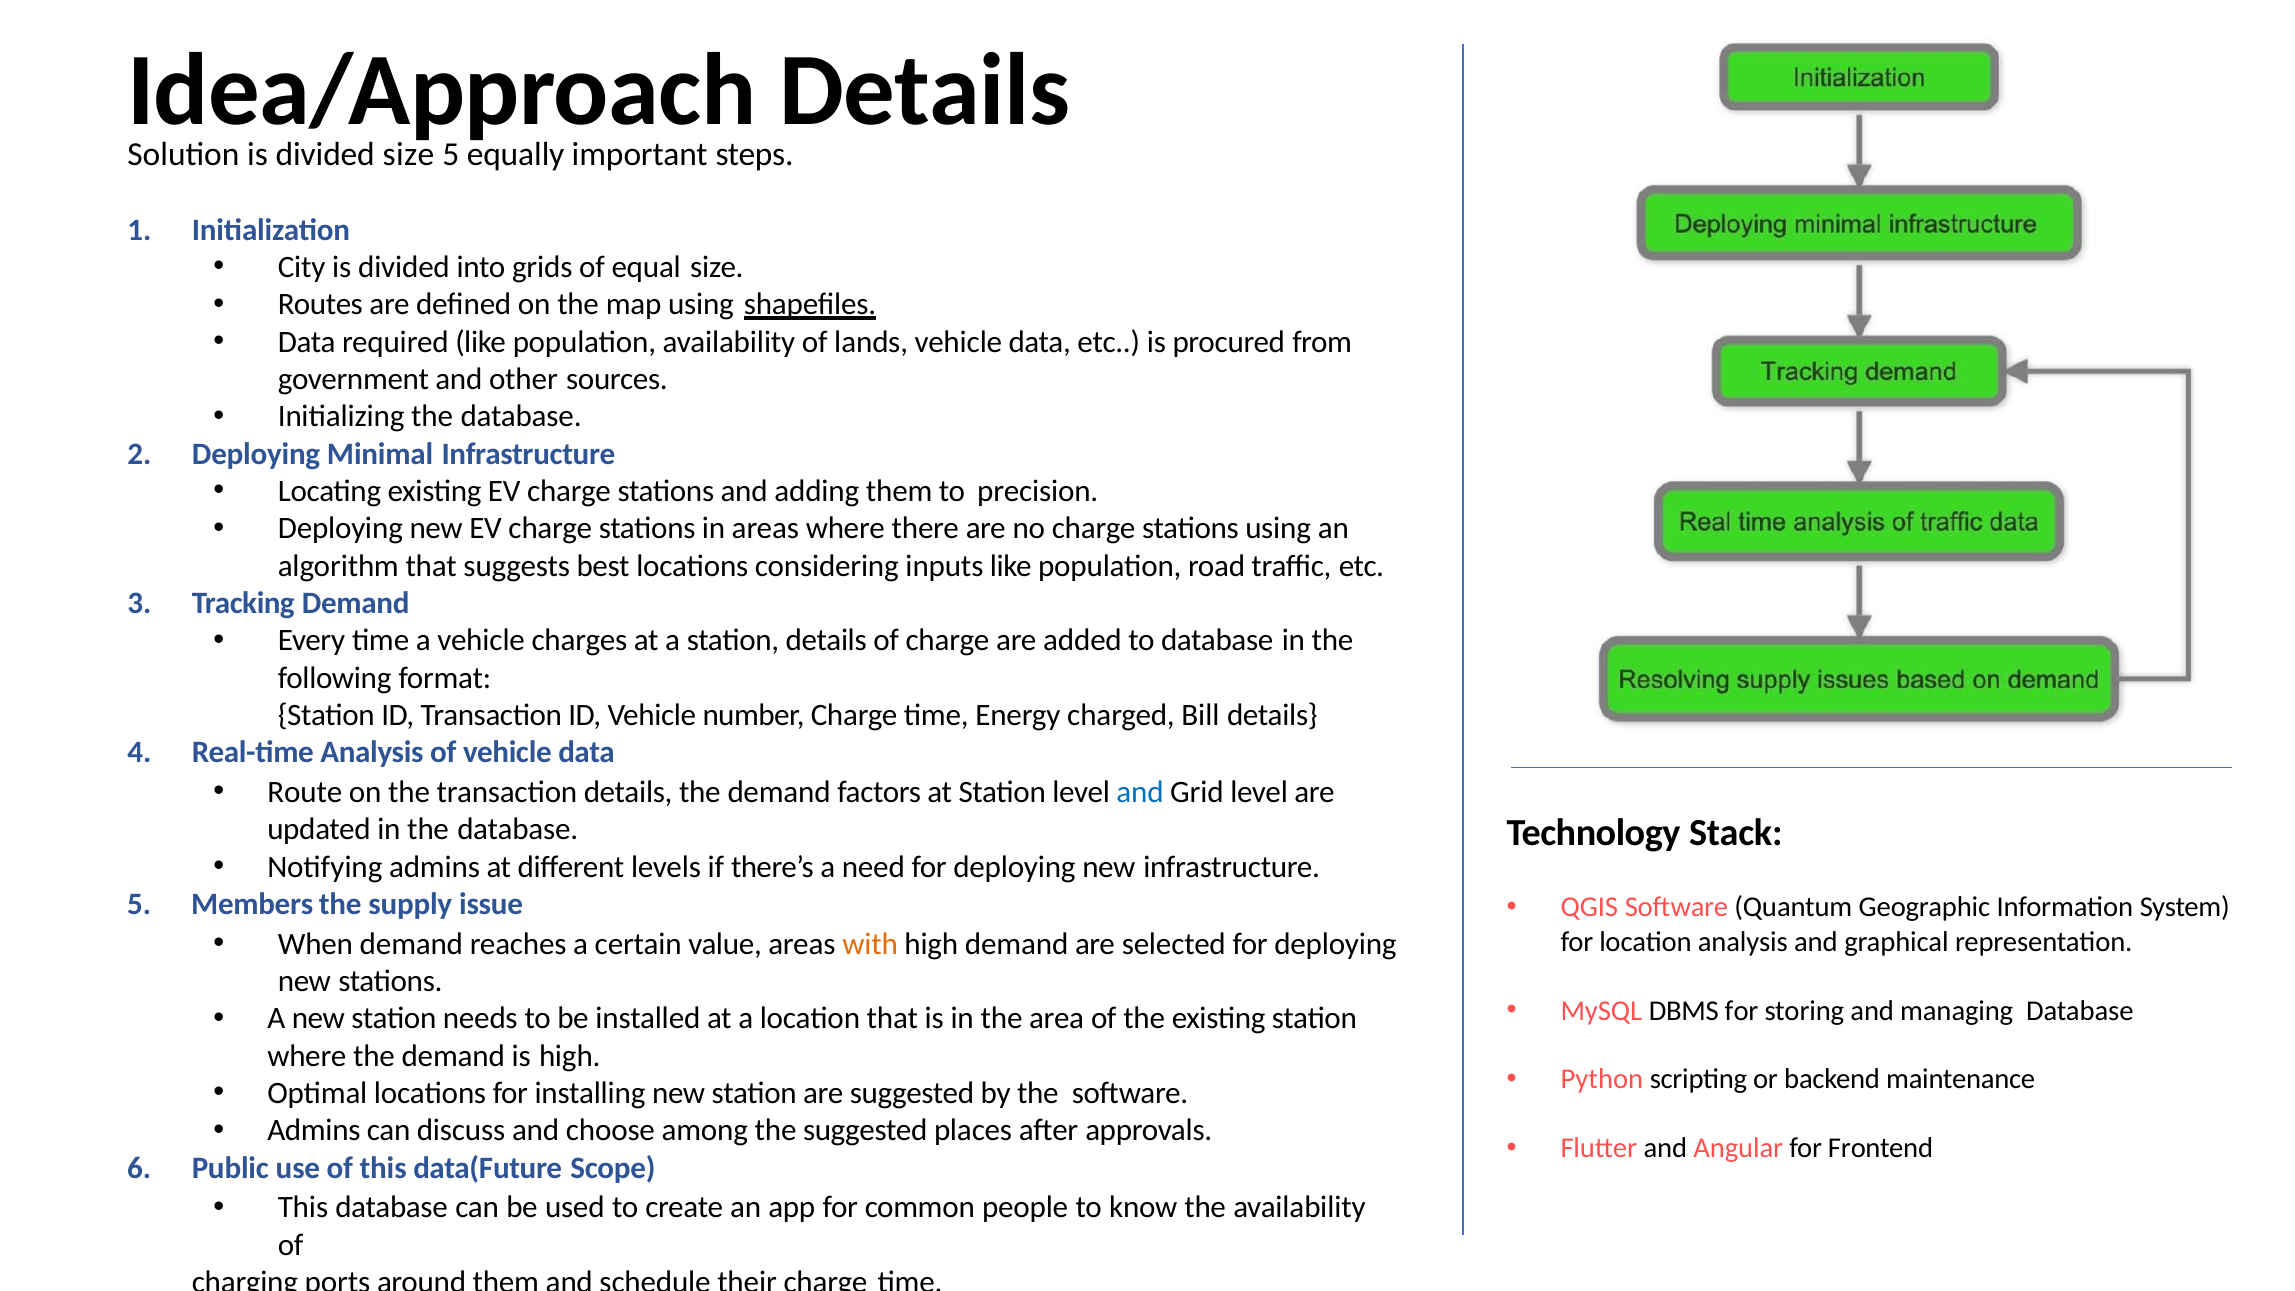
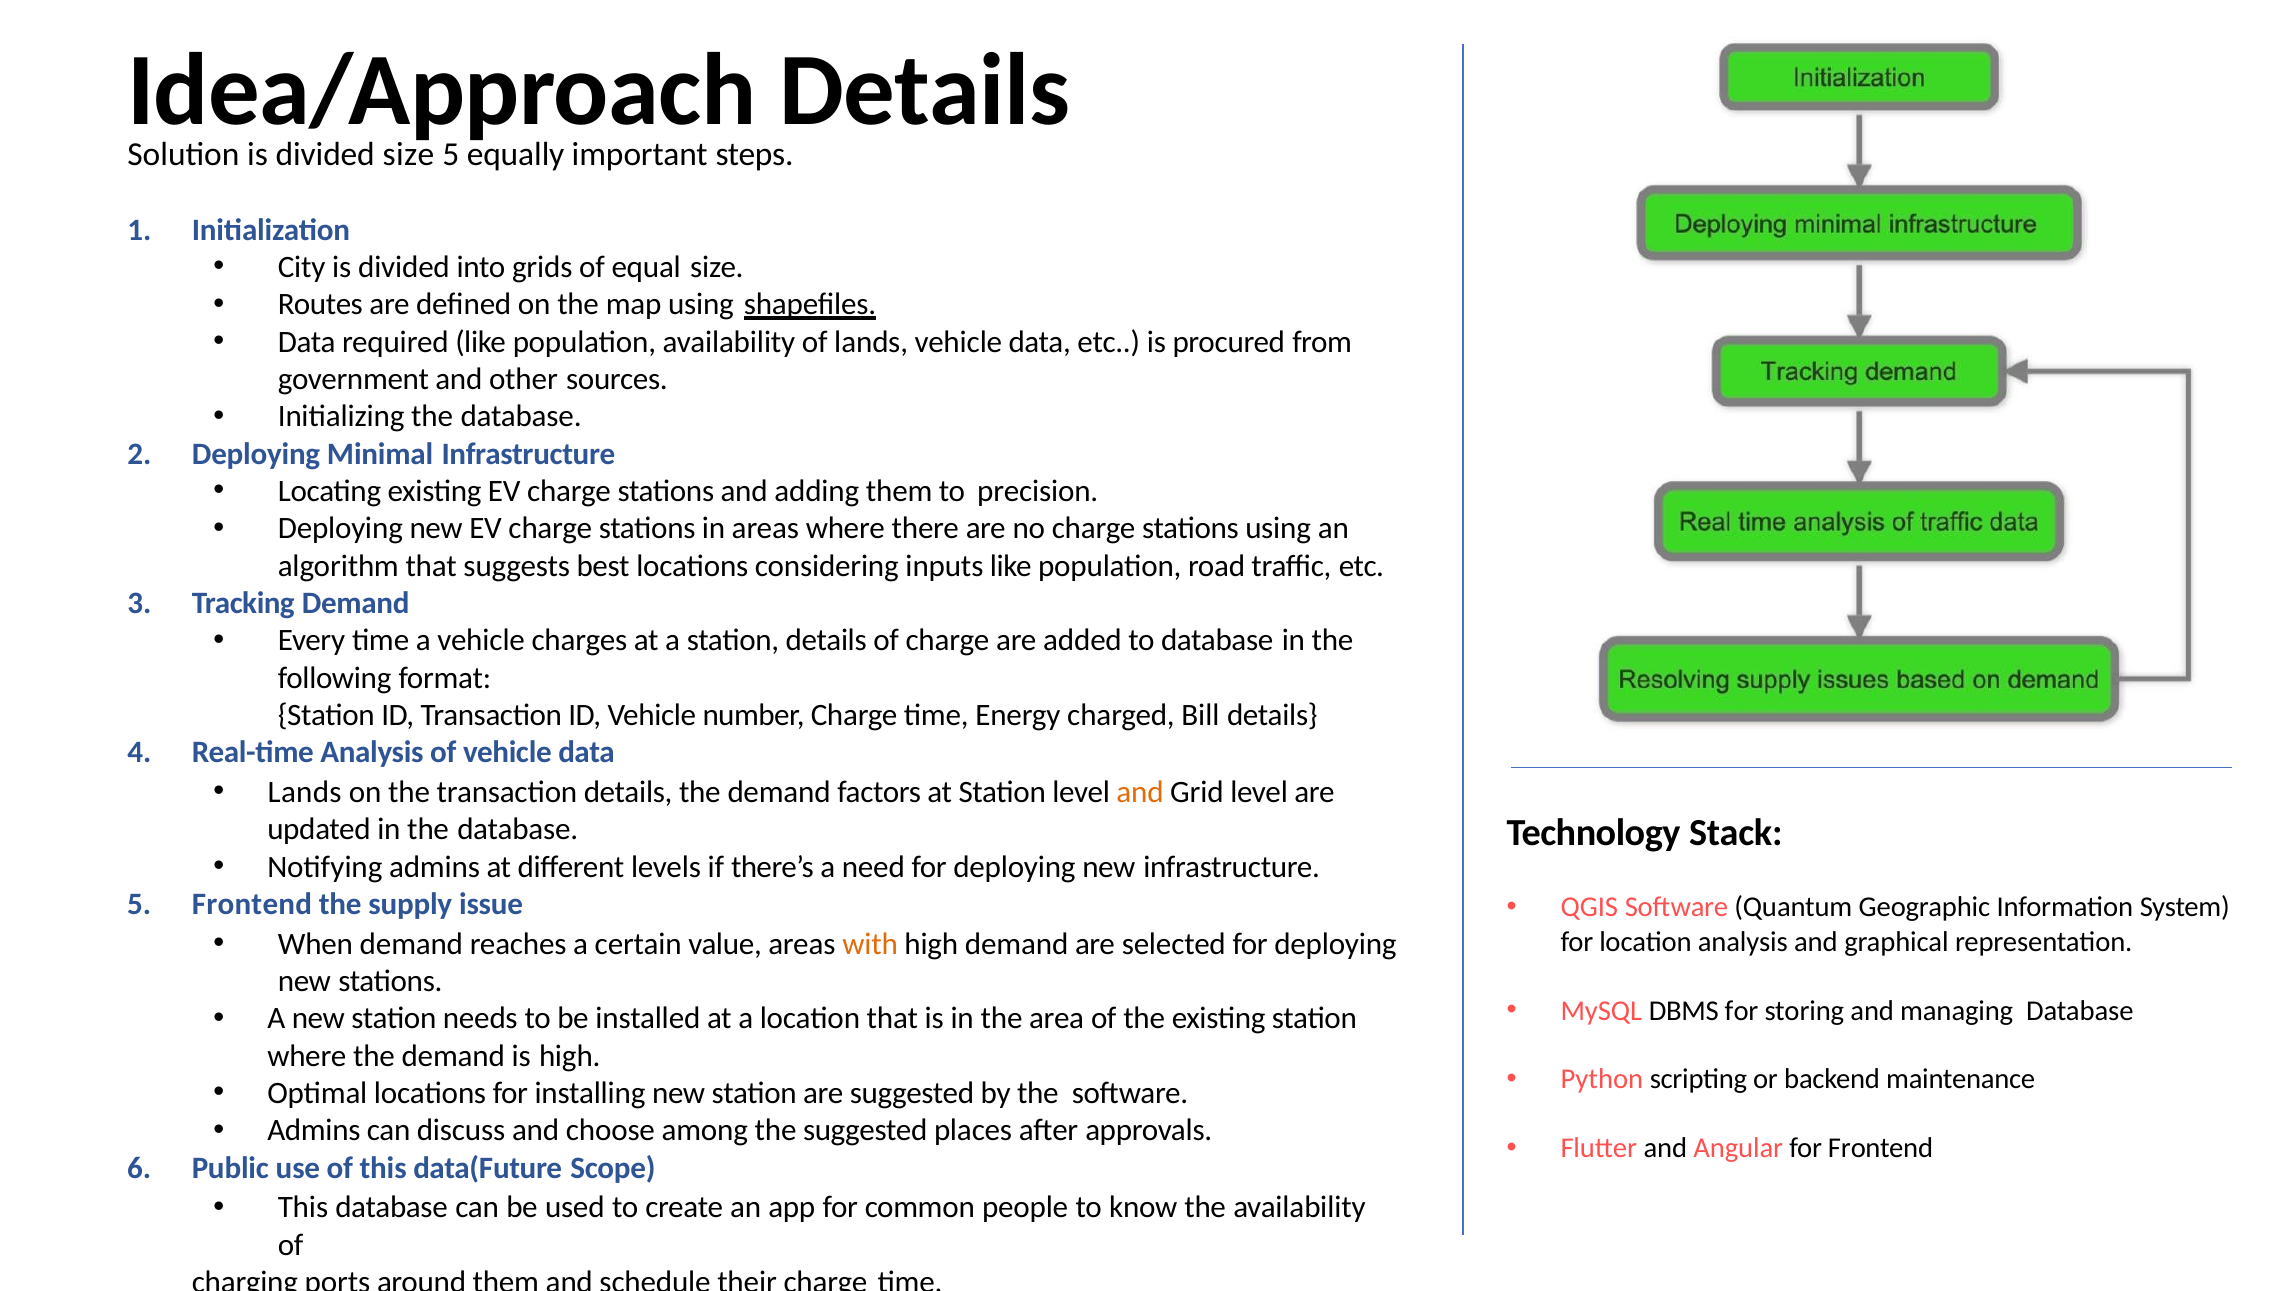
Route at (305, 792): Route -> Lands
and at (1140, 792) colour: blue -> orange
5 Members: Members -> Frontend
